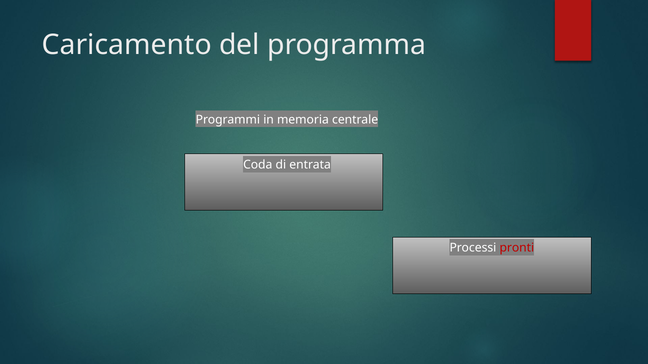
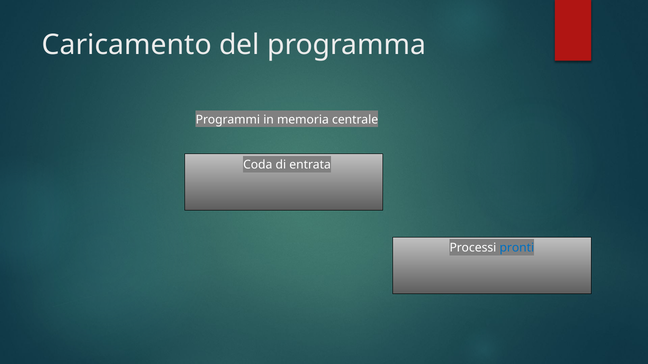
pronti colour: red -> blue
